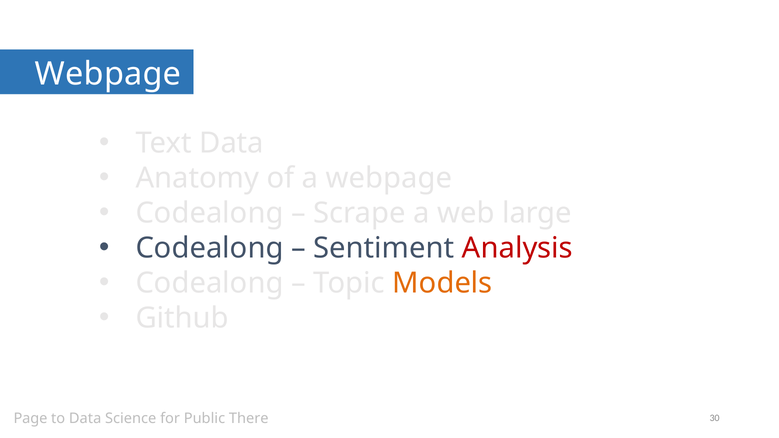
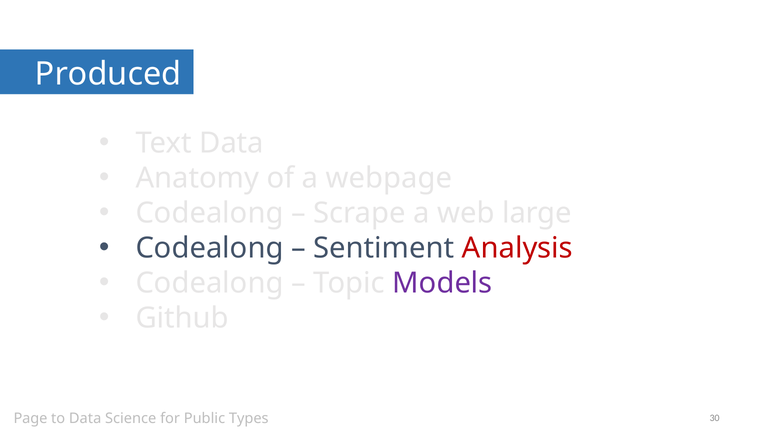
Webpage at (108, 74): Webpage -> Produced
Models colour: orange -> purple
There: There -> Types
